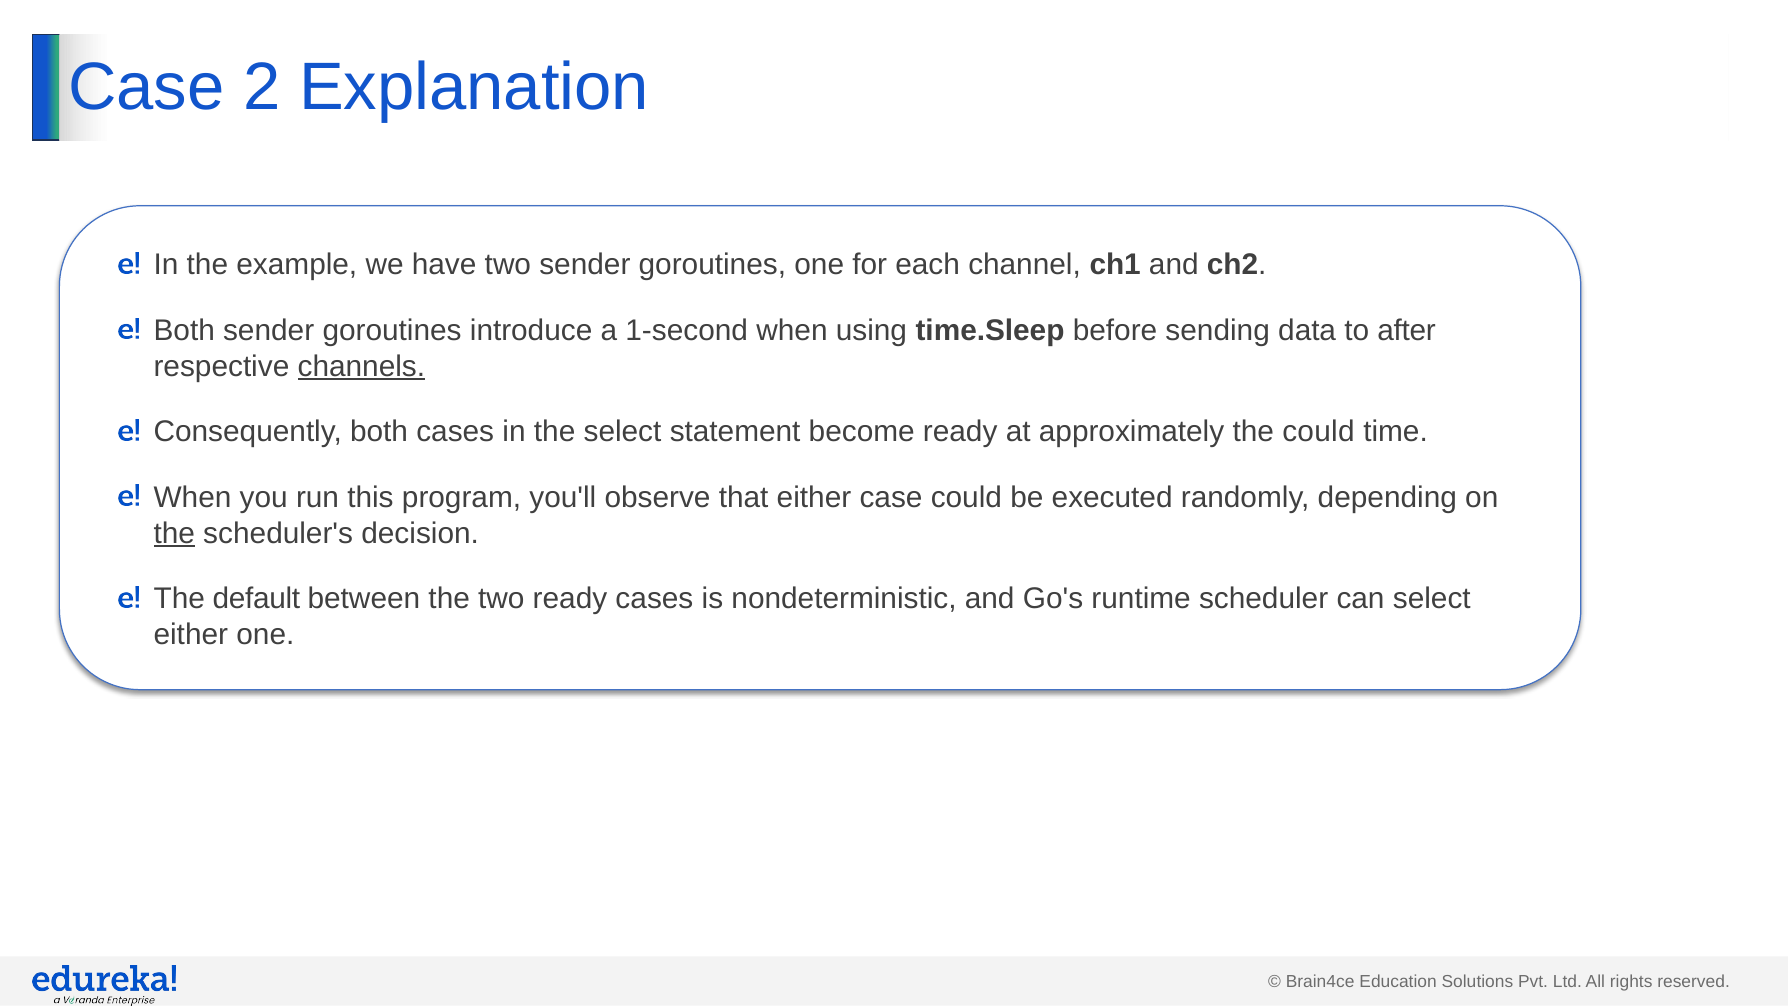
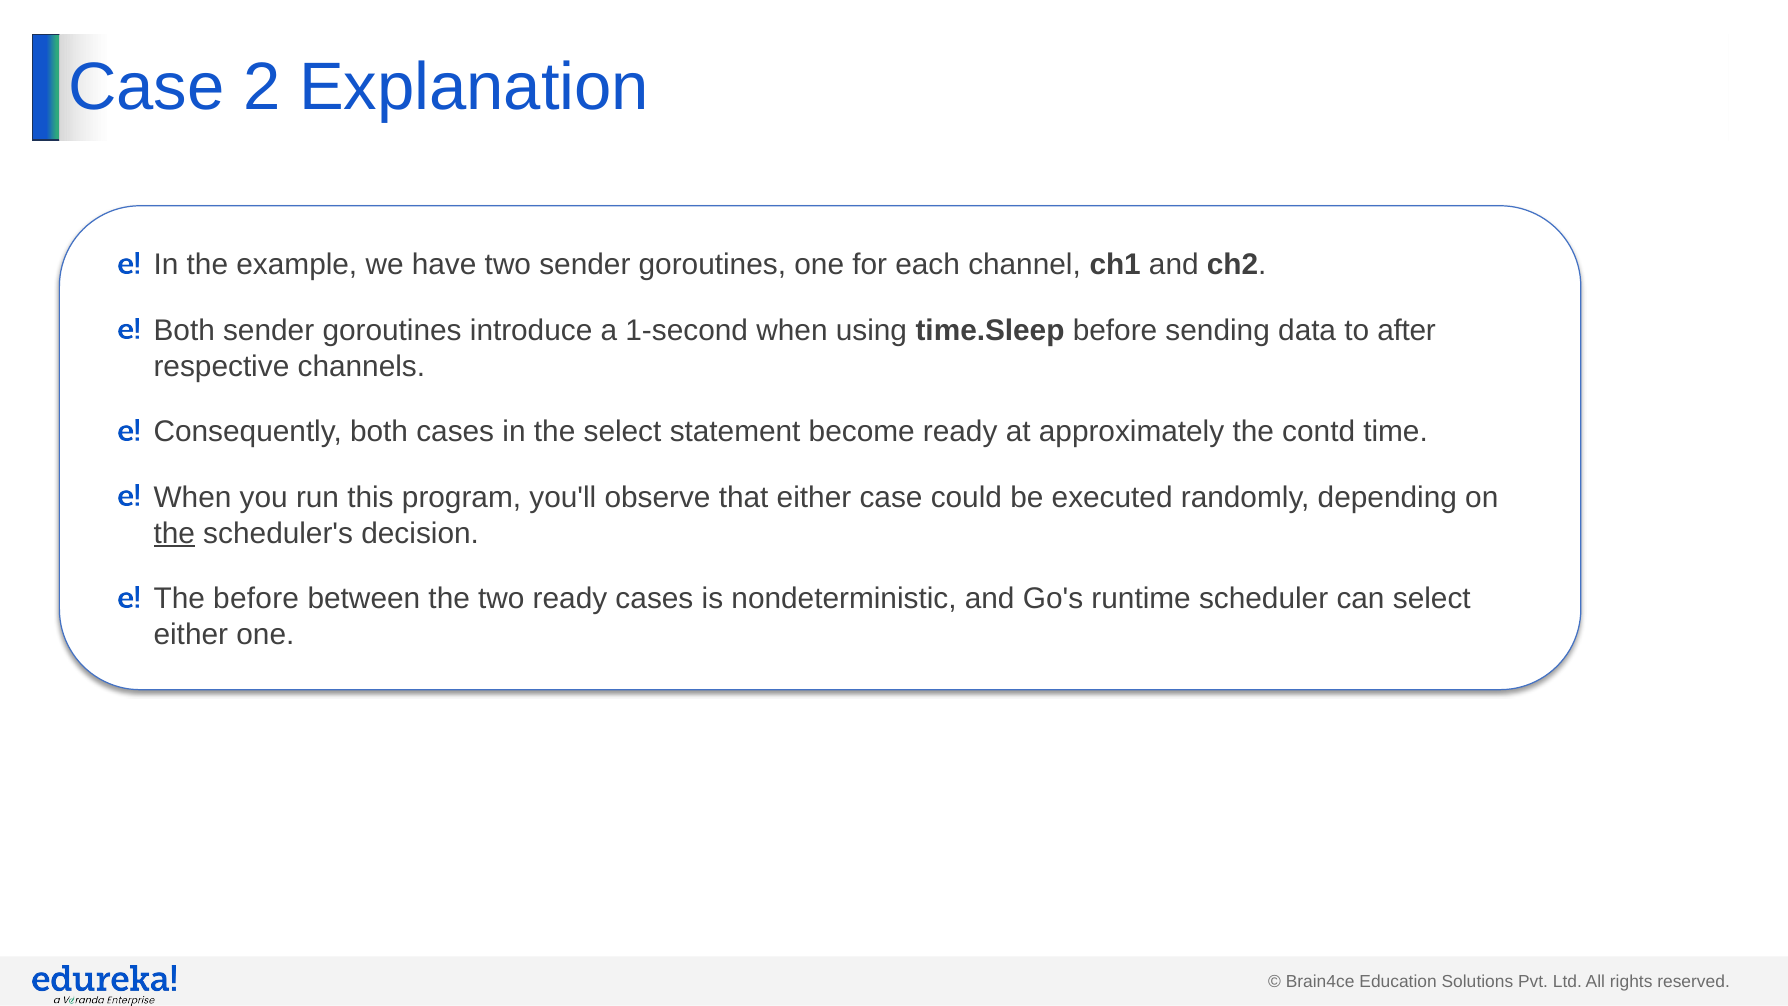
channels underline: present -> none
the could: could -> contd
The default: default -> before
